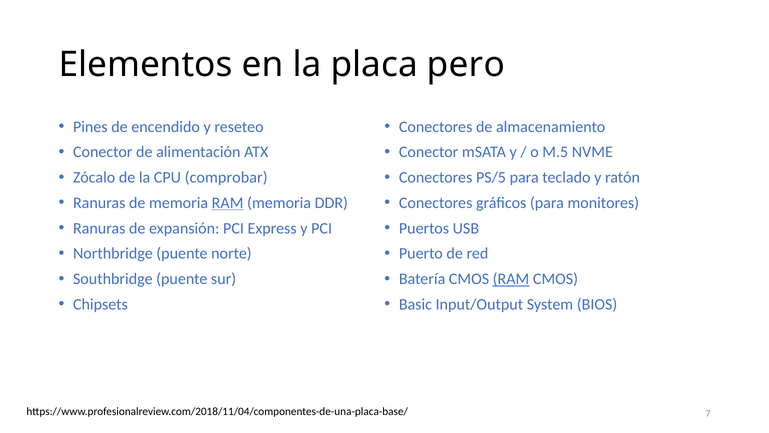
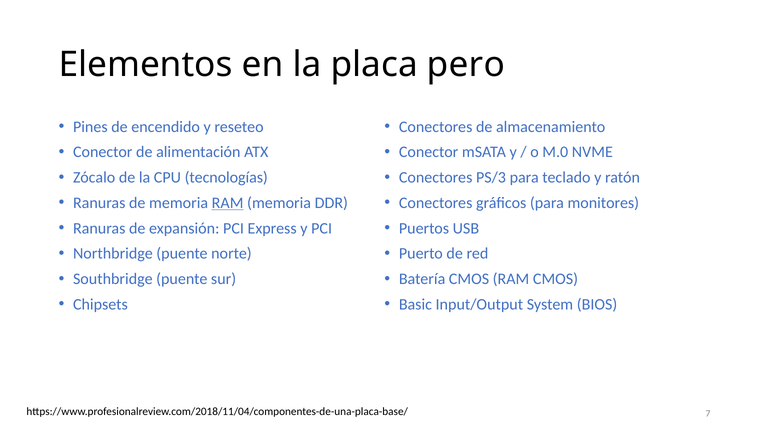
M.5: M.5 -> M.0
comprobar: comprobar -> tecnologías
PS/5: PS/5 -> PS/3
RAM at (511, 279) underline: present -> none
